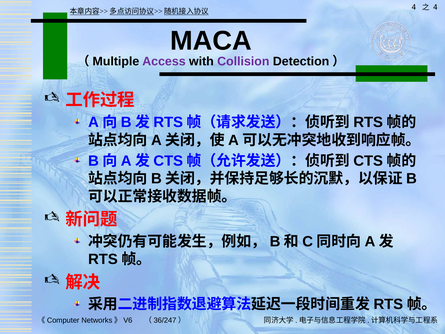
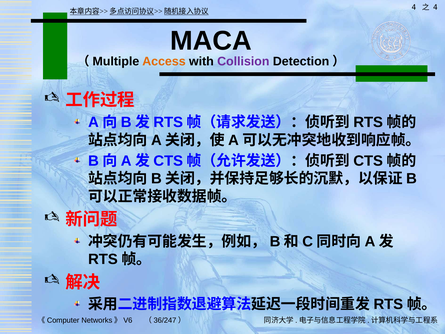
Access colour: purple -> orange
